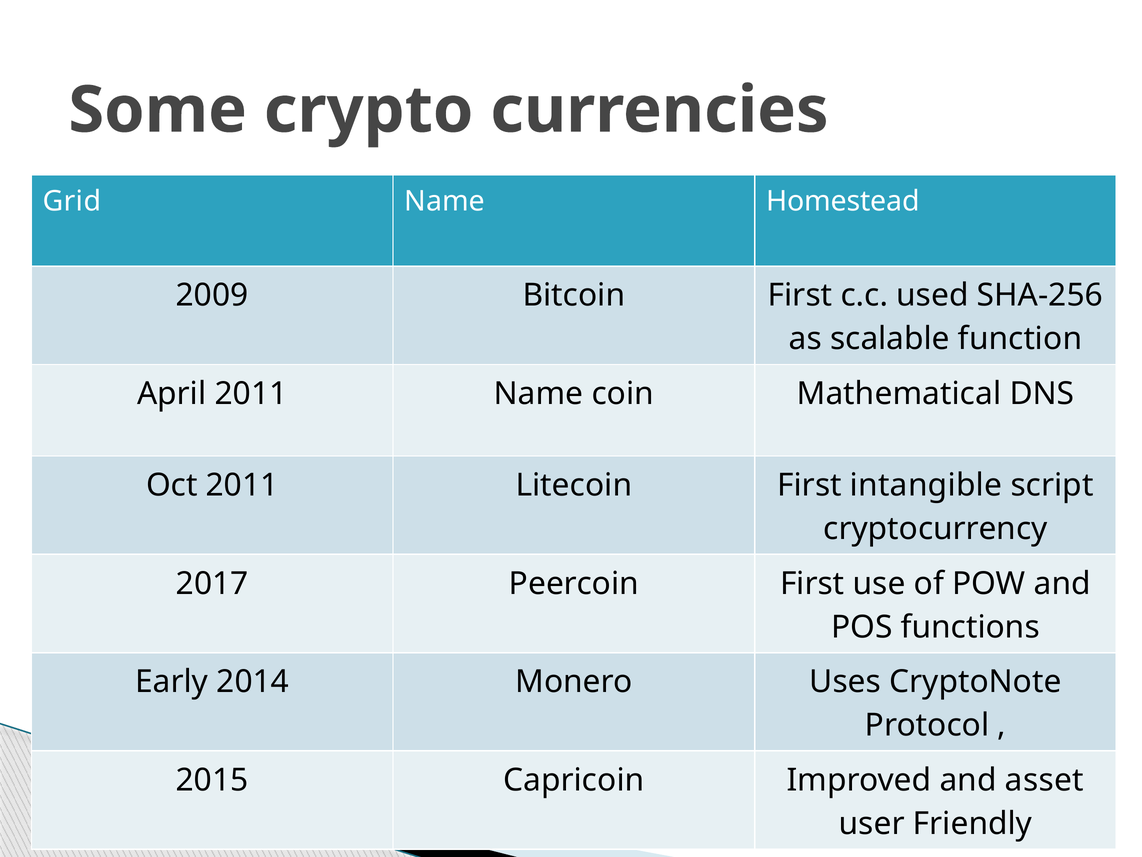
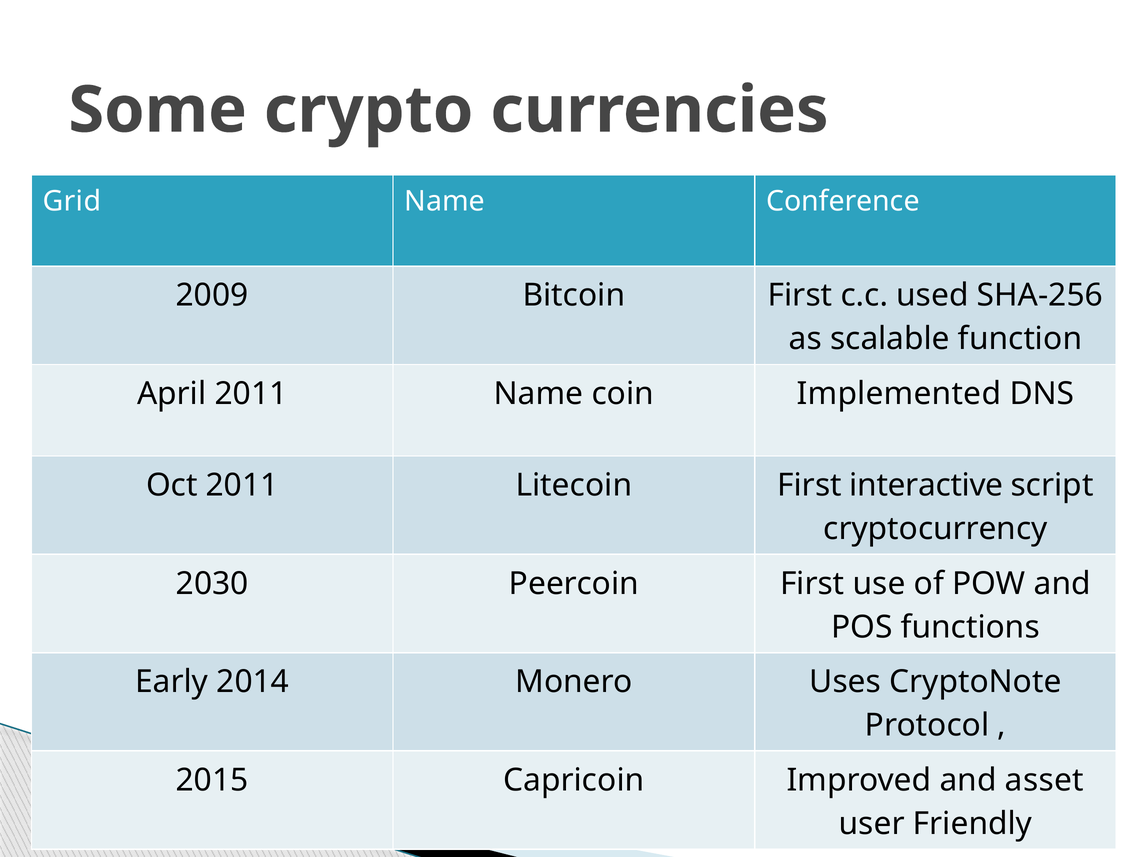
Homestead: Homestead -> Conference
Mathematical: Mathematical -> Implemented
intangible: intangible -> interactive
2017: 2017 -> 2030
